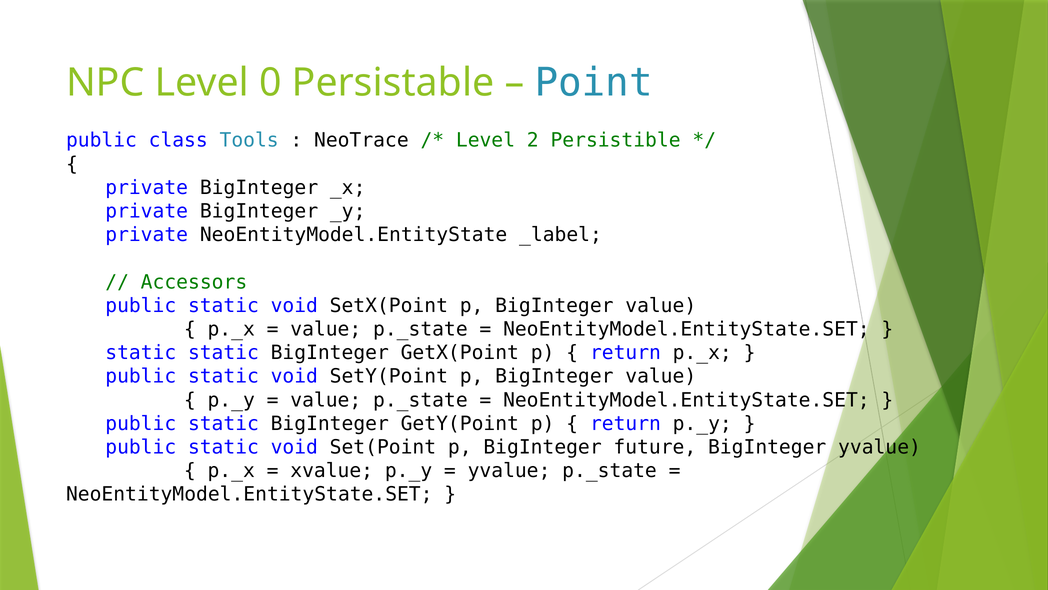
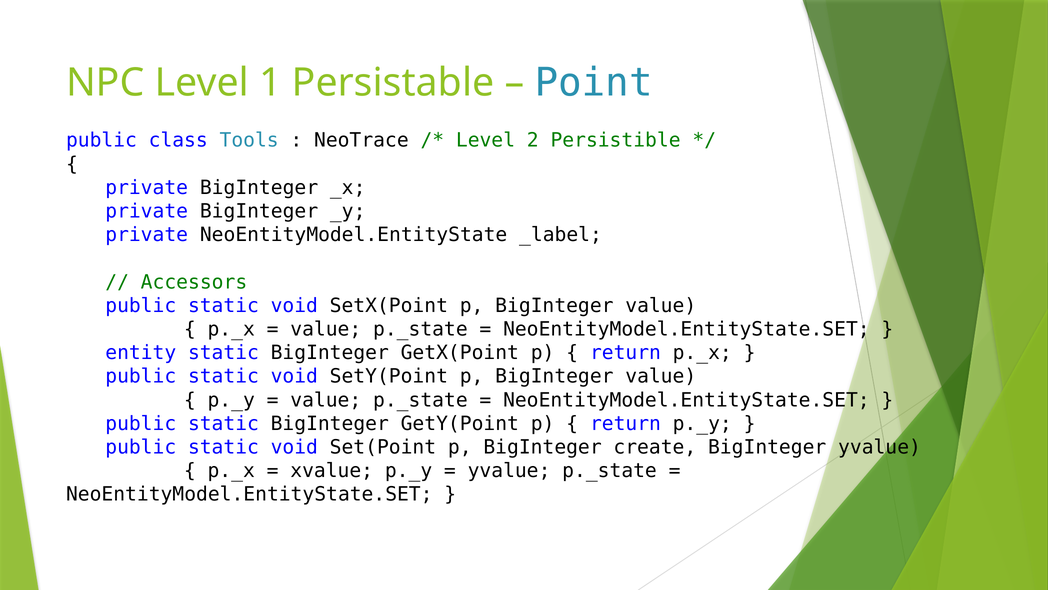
0: 0 -> 1
static at (141, 353): static -> entity
future: future -> create
